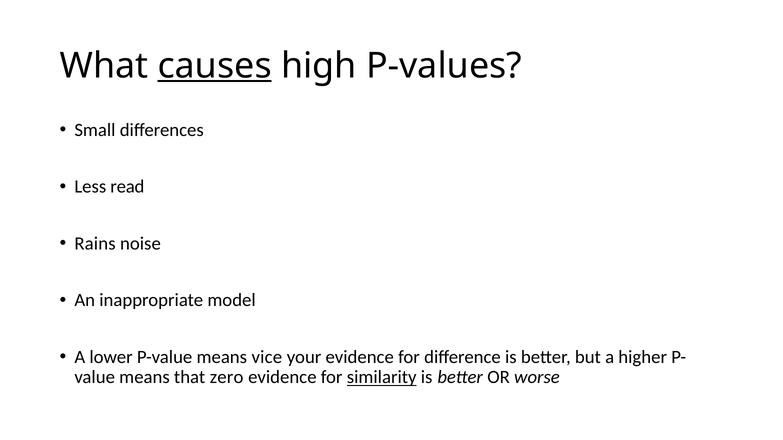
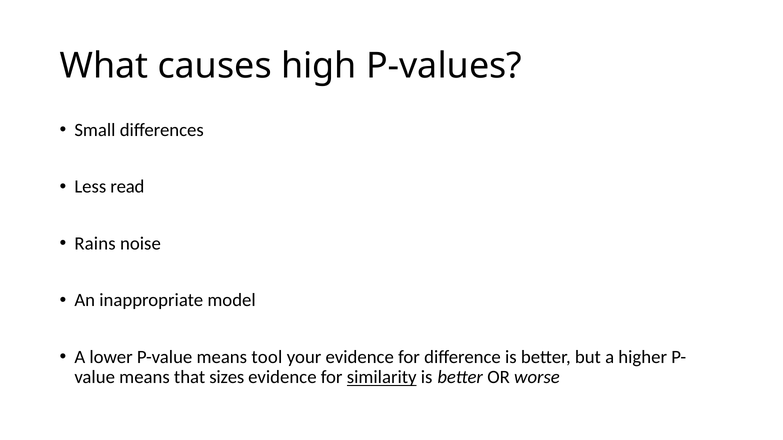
causes underline: present -> none
vice: vice -> tool
zero: zero -> sizes
